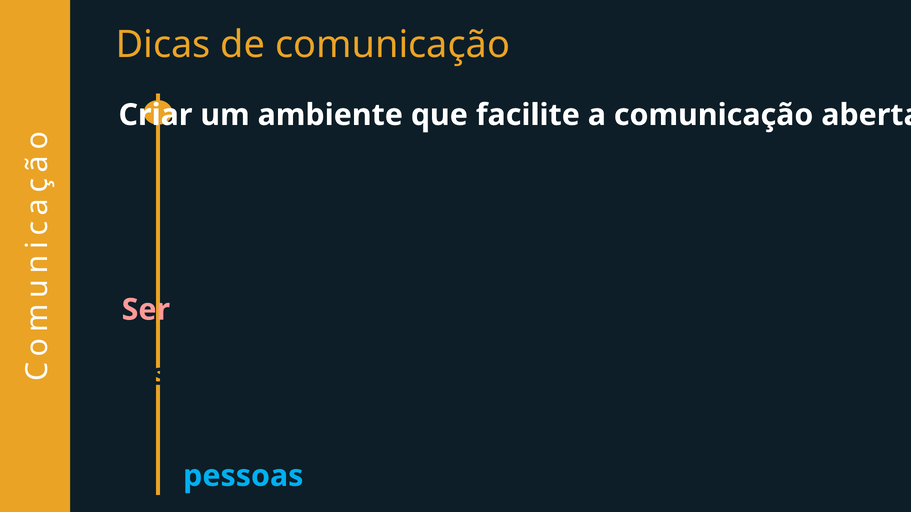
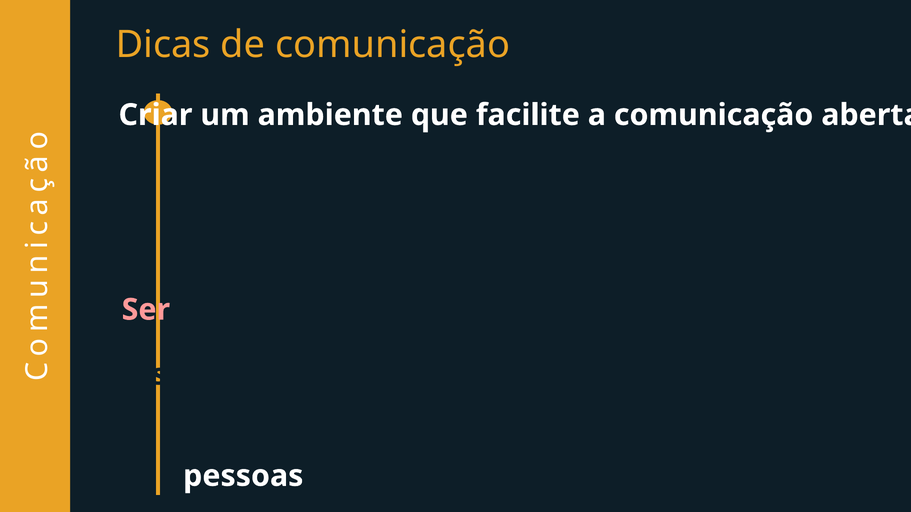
pessoas colour: light blue -> white
